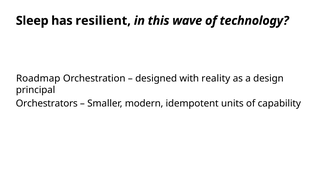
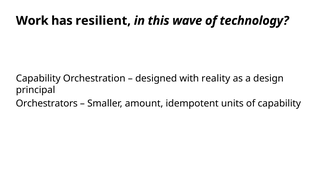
Sleep: Sleep -> Work
Roadmap at (38, 79): Roadmap -> Capability
modern: modern -> amount
